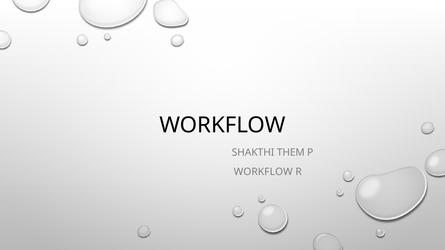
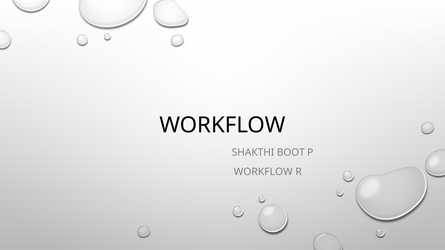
THEM: THEM -> BOOT
